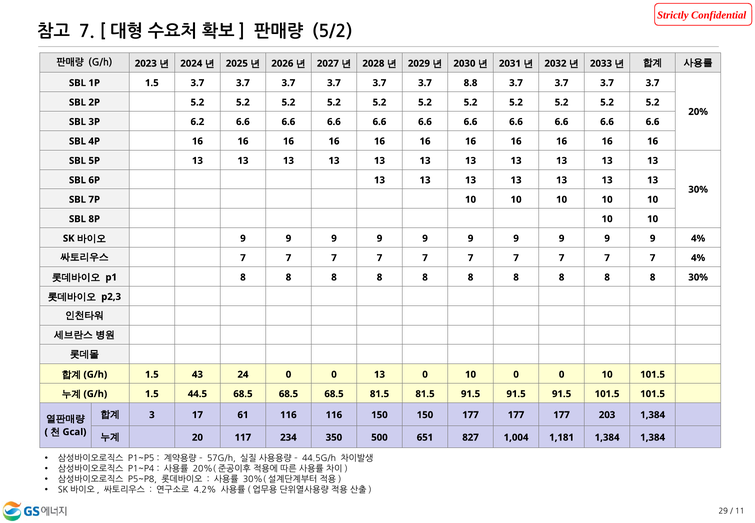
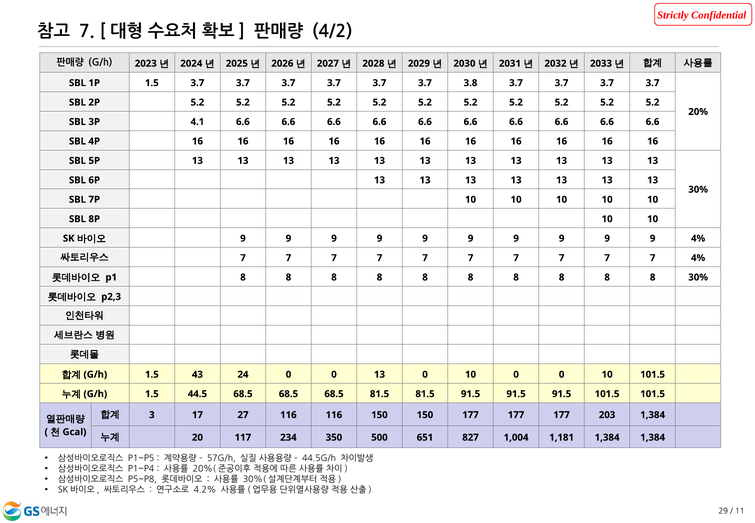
5/2: 5/2 -> 4/2
8.8: 8.8 -> 3.8
6.2: 6.2 -> 4.1
61: 61 -> 27
